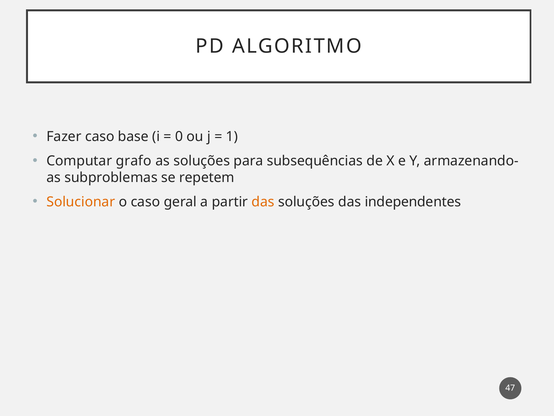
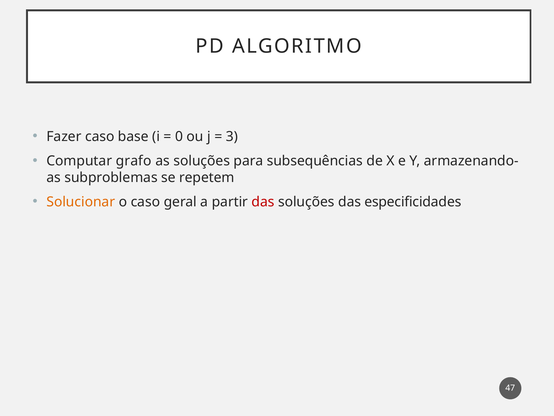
1: 1 -> 3
das at (263, 202) colour: orange -> red
independentes: independentes -> especificidades
